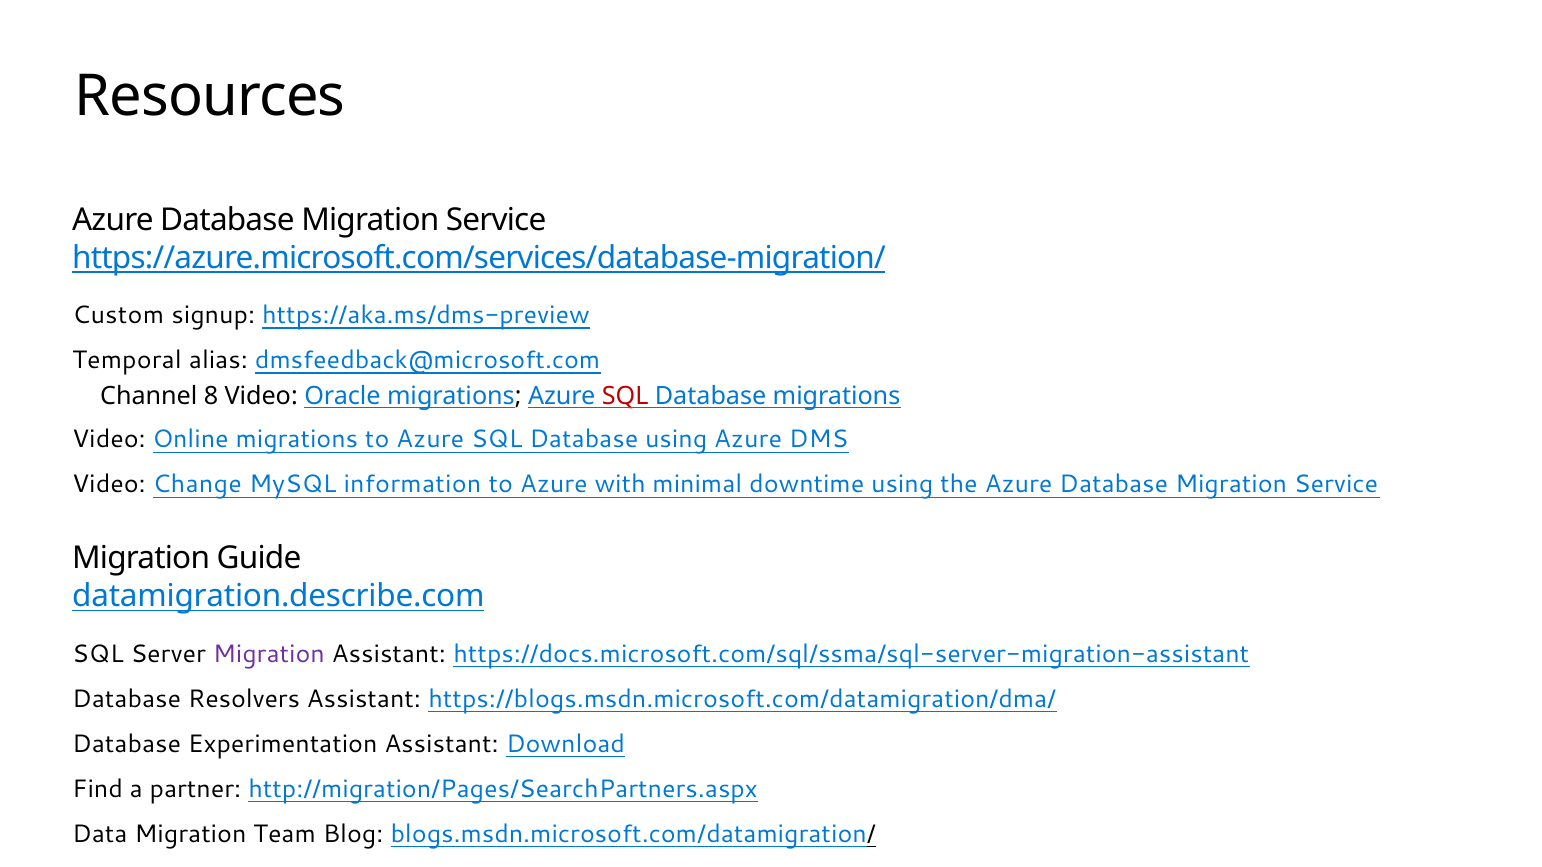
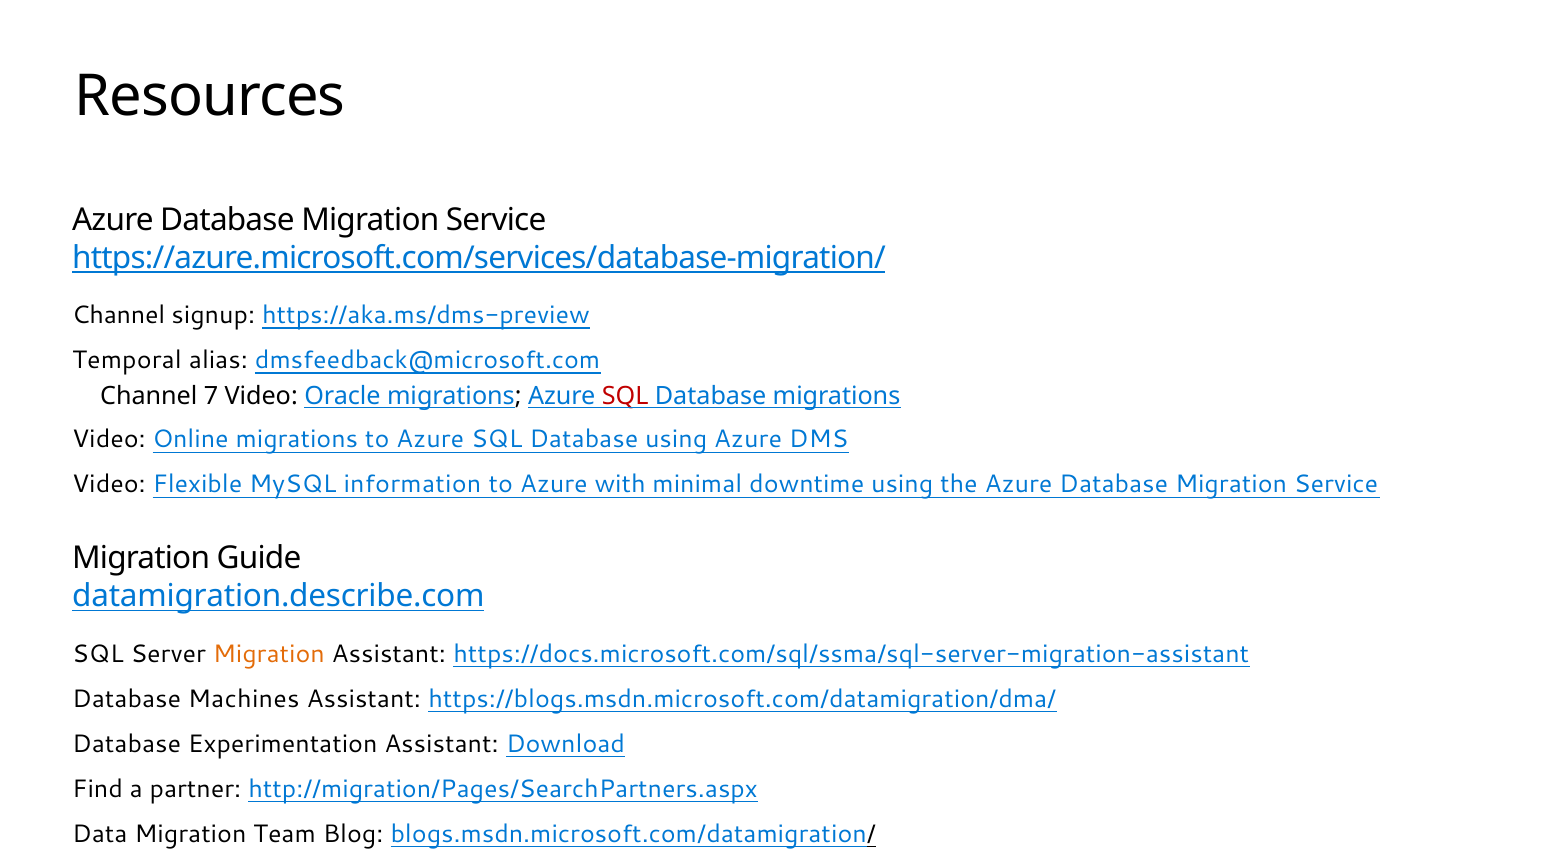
Custom at (118, 316): Custom -> Channel
8: 8 -> 7
Change: Change -> Flexible
Migration at (269, 654) colour: purple -> orange
Resolvers: Resolvers -> Machines
